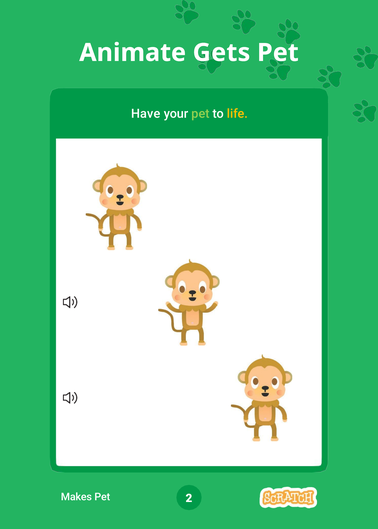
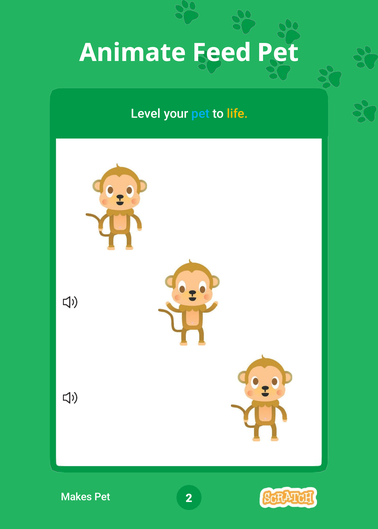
Gets: Gets -> Feed
Have: Have -> Level
pet at (200, 114) colour: light green -> light blue
